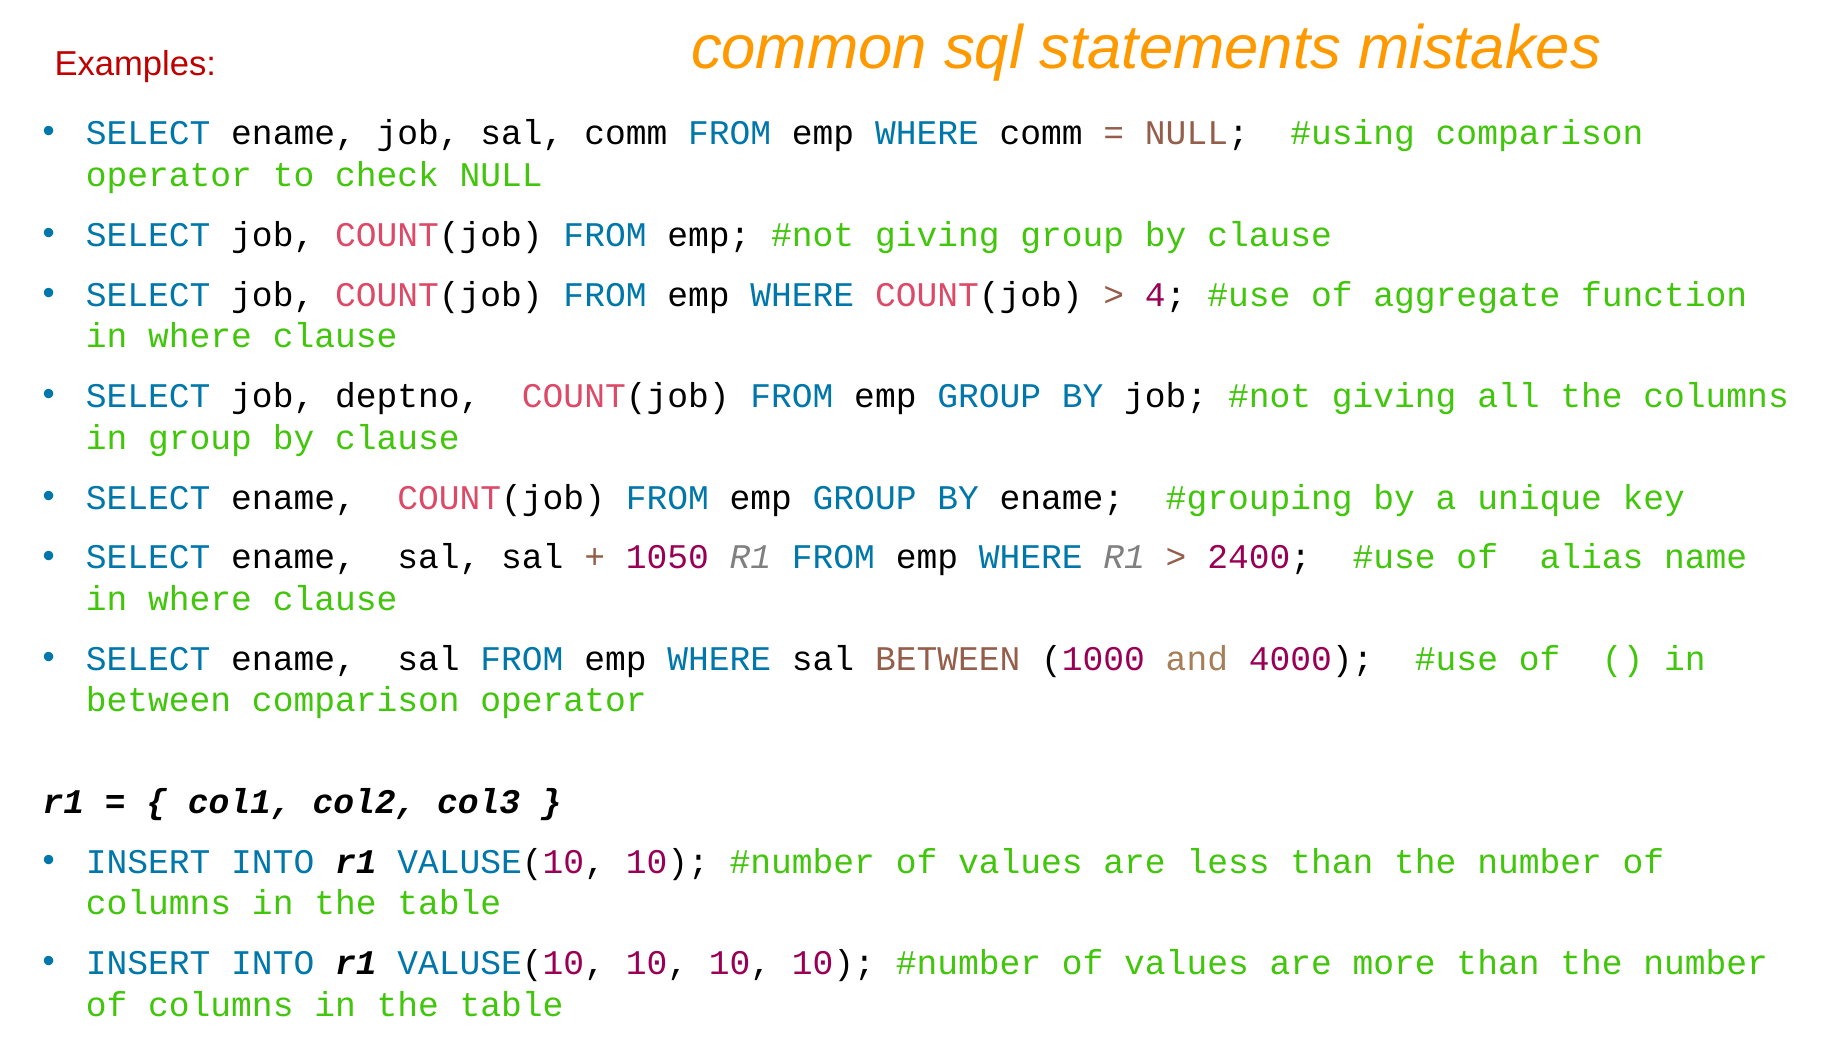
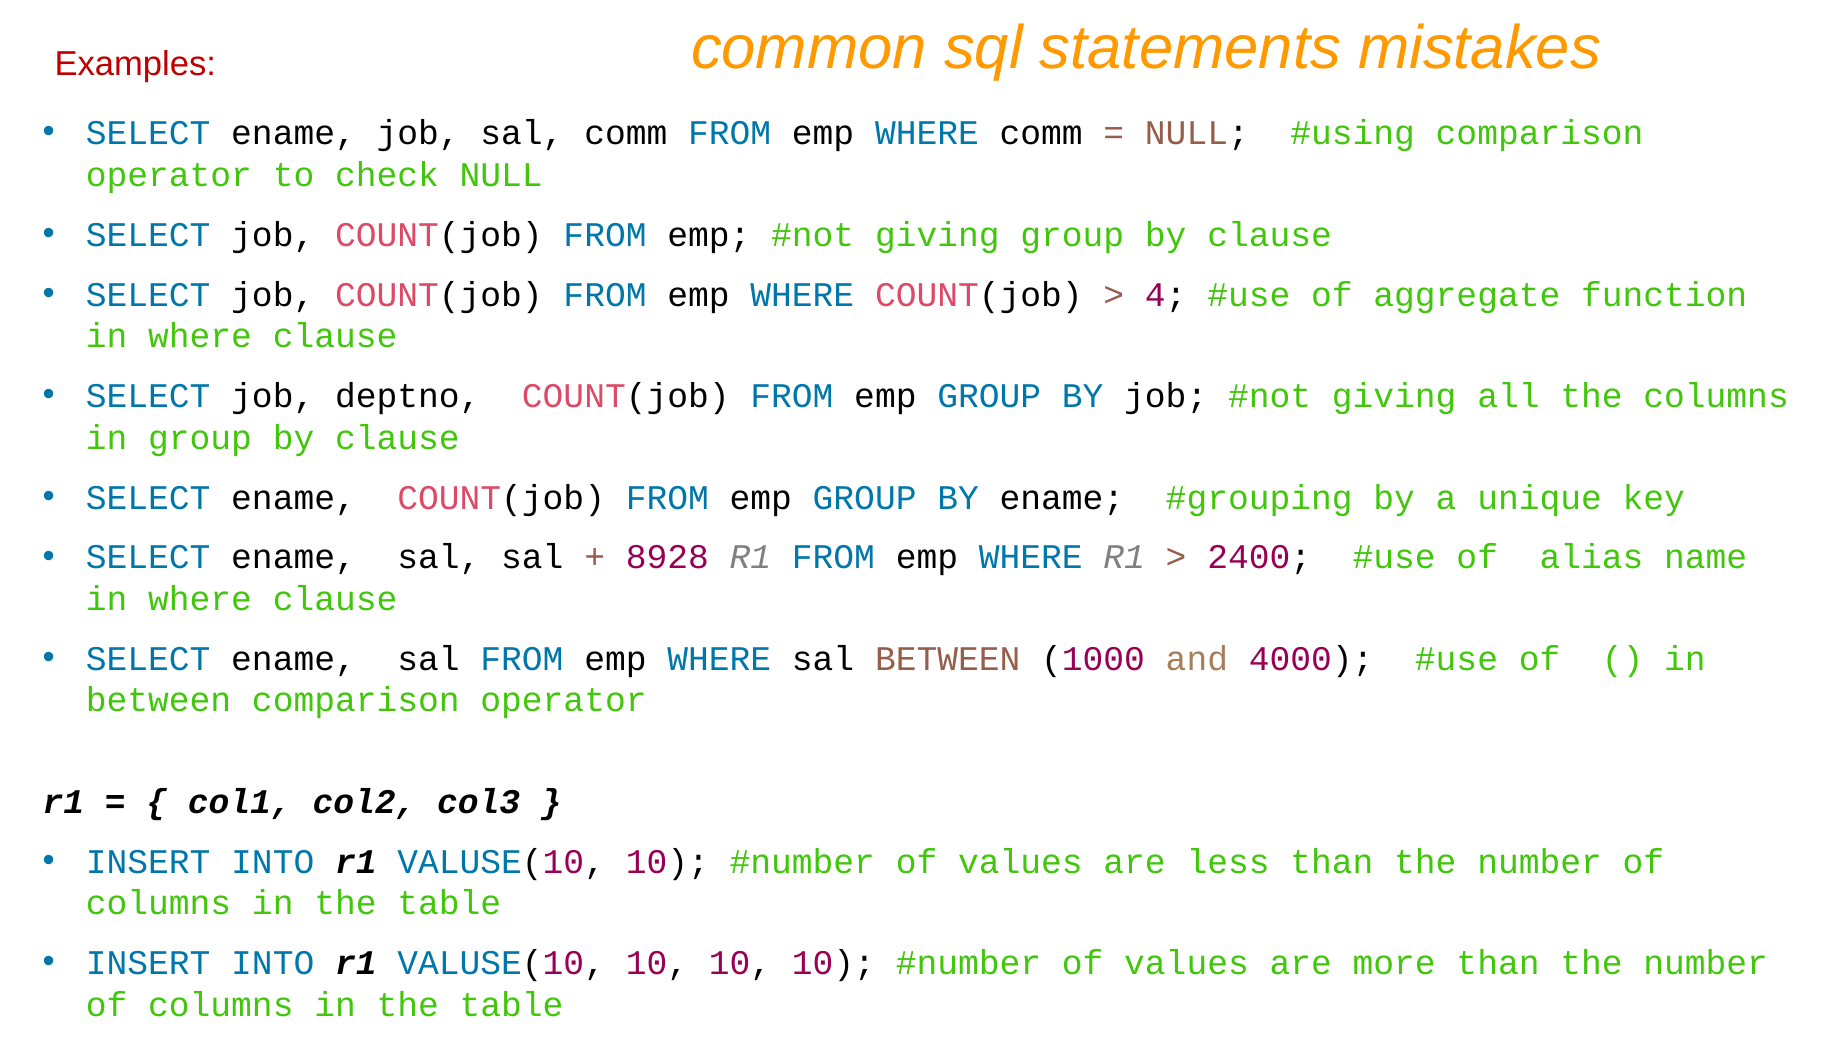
1050: 1050 -> 8928
